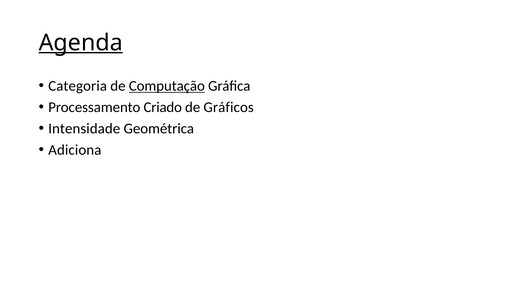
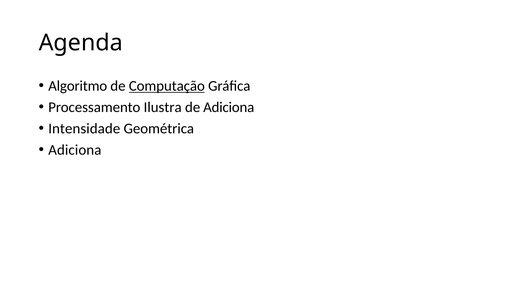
Agenda underline: present -> none
Categoria: Categoria -> Algoritmo
Criado: Criado -> Ilustra
de Gráficos: Gráficos -> Adiciona
